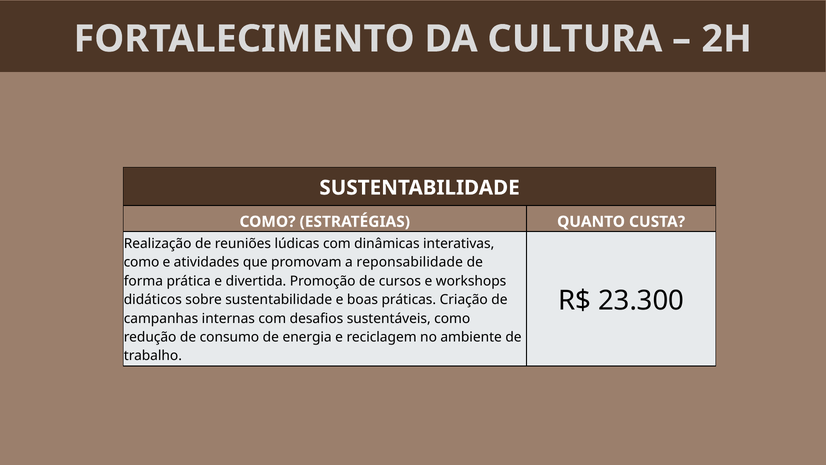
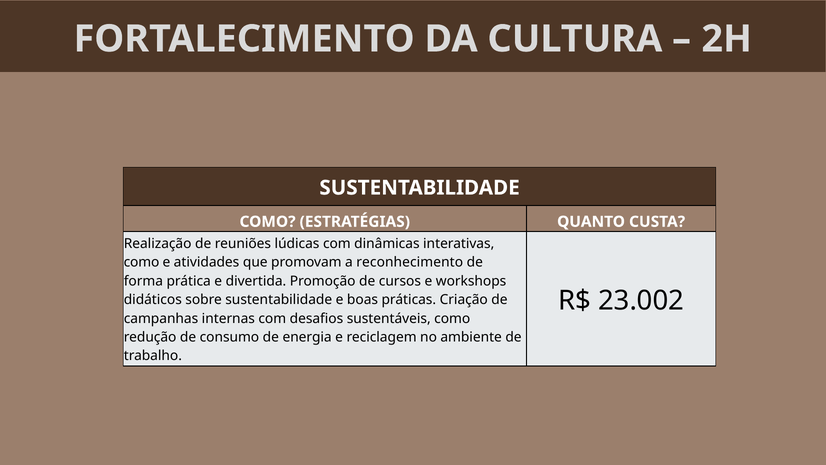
reponsabilidade: reponsabilidade -> reconhecimento
23.300: 23.300 -> 23.002
